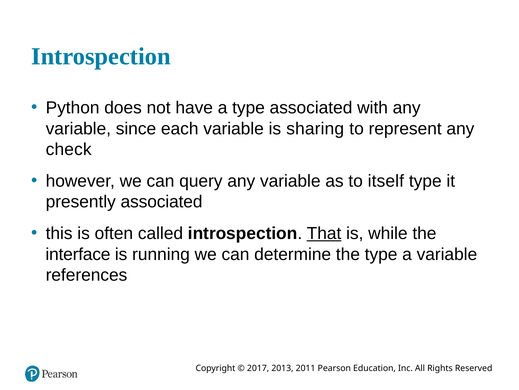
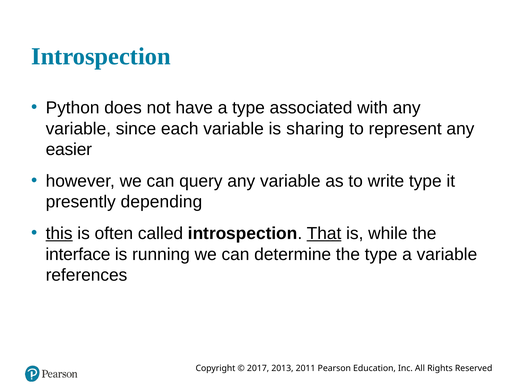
check: check -> easier
itself: itself -> write
presently associated: associated -> depending
this underline: none -> present
